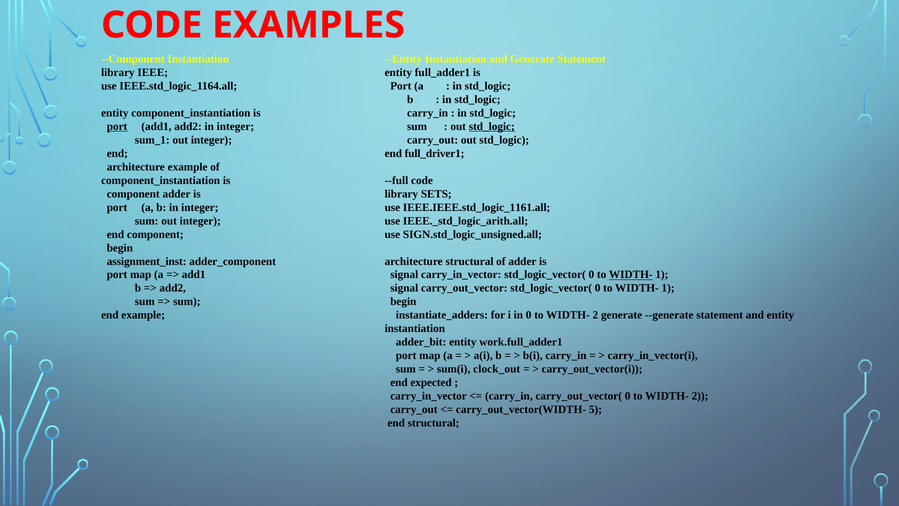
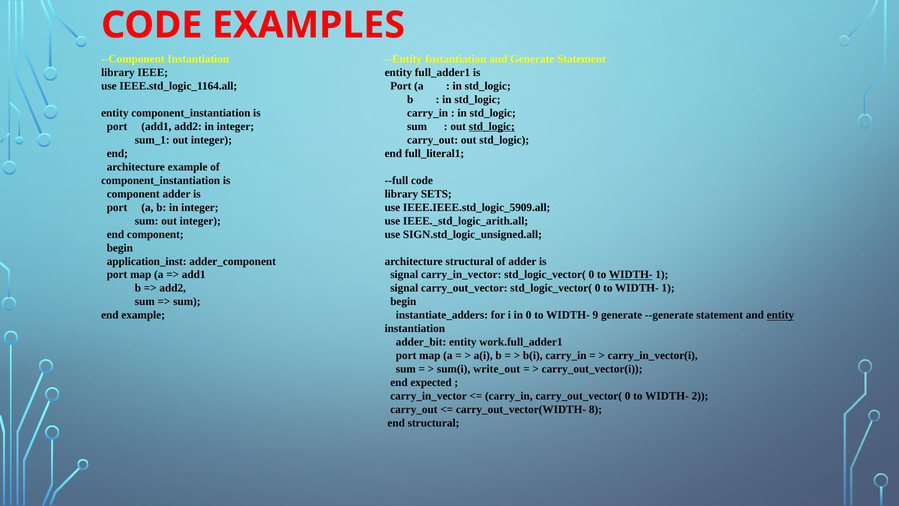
port at (117, 126) underline: present -> none
full_driver1: full_driver1 -> full_literal1
IEEE.IEEE.std_logic_1161.all: IEEE.IEEE.std_logic_1161.all -> IEEE.IEEE.std_logic_5909.all
assignment_inst: assignment_inst -> application_inst
2 at (595, 315): 2 -> 9
entity at (780, 315) underline: none -> present
clock_out: clock_out -> write_out
5: 5 -> 8
